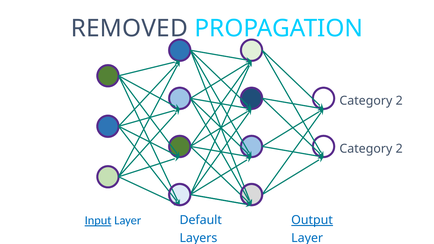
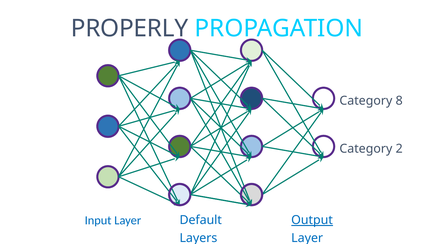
REMOVED: REMOVED -> PROPERLY
2 at (399, 101): 2 -> 8
Input underline: present -> none
